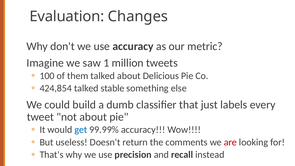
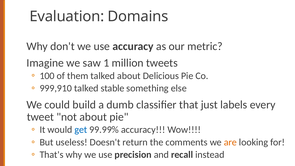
Changes: Changes -> Domains
424,854: 424,854 -> 999,910
are colour: red -> orange
